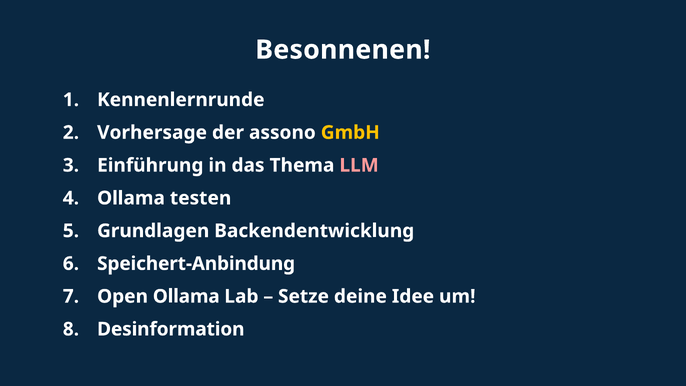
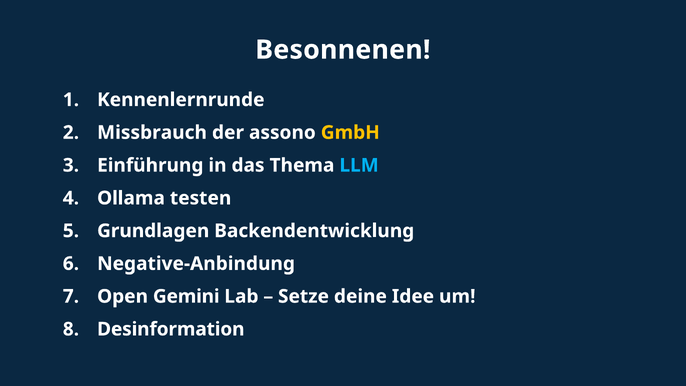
Vorhersage: Vorhersage -> Missbrauch
LLM colour: pink -> light blue
Speichert-Anbindung: Speichert-Anbindung -> Negative-Anbindung
Open Ollama: Ollama -> Gemini
